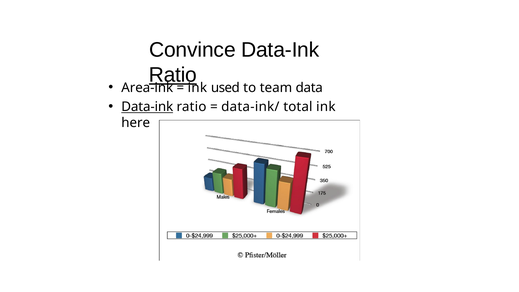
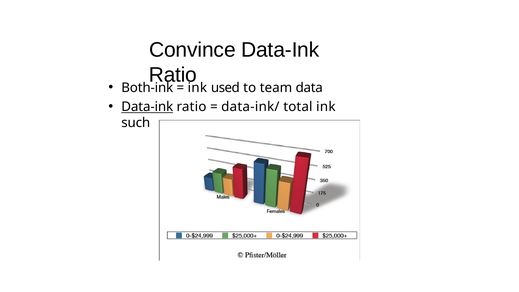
Ratio at (173, 75) underline: present -> none
Area‐ink: Area‐ink -> Both‐ink
here: here -> such
